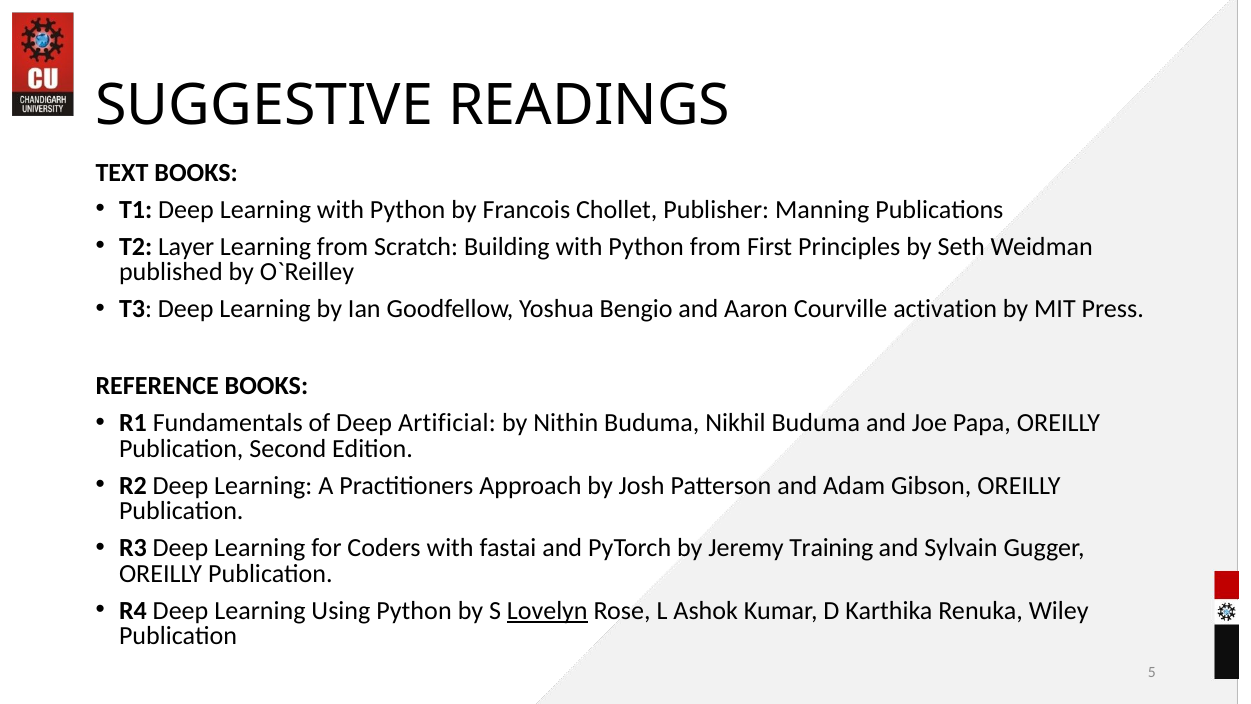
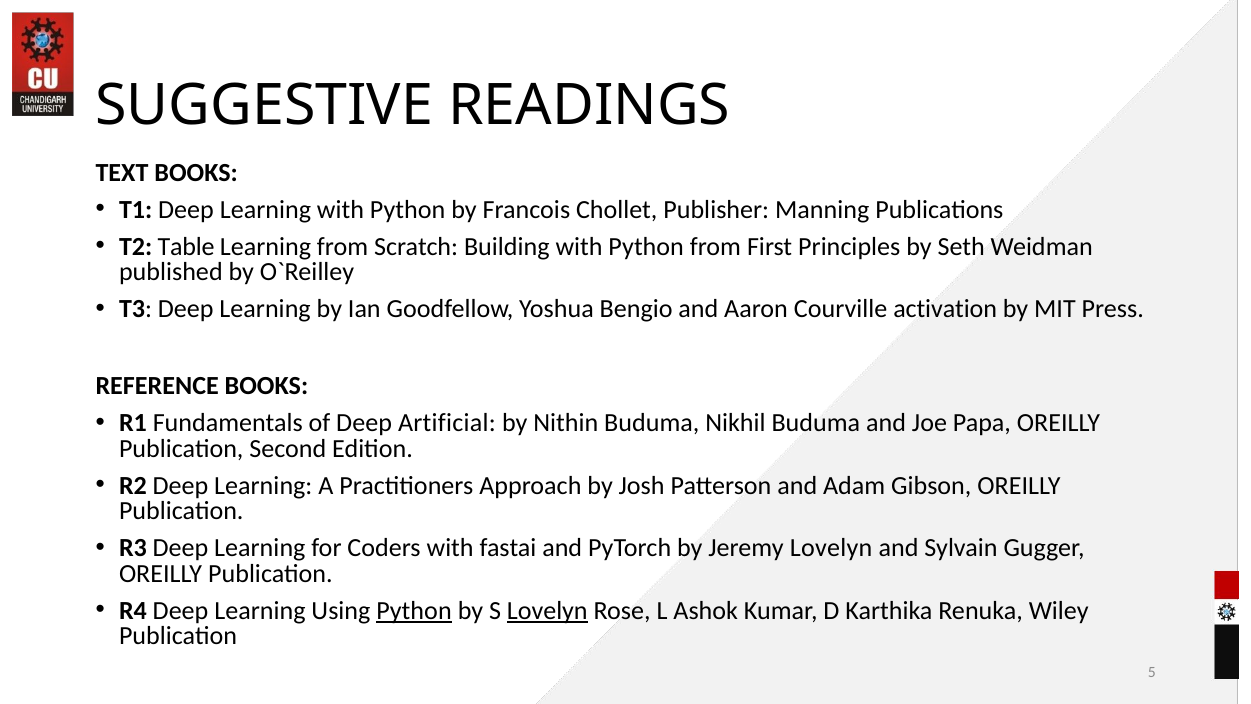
Layer: Layer -> Table
Jeremy Training: Training -> Lovelyn
Python at (414, 610) underline: none -> present
